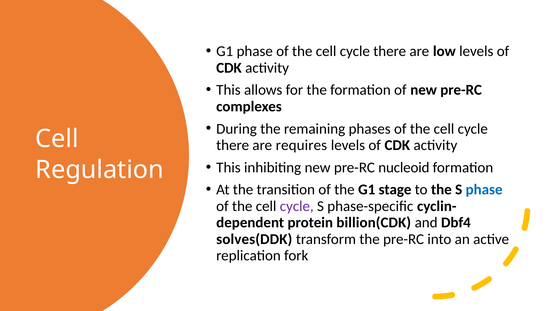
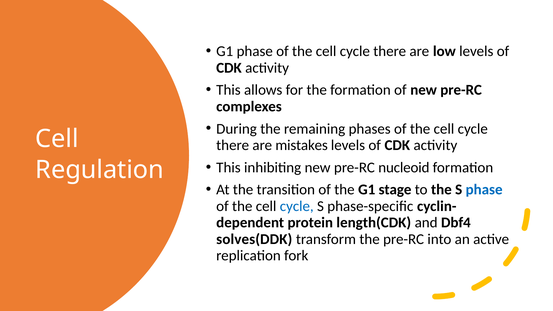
requires: requires -> mistakes
cycle at (297, 206) colour: purple -> blue
billion(CDK: billion(CDK -> length(CDK
